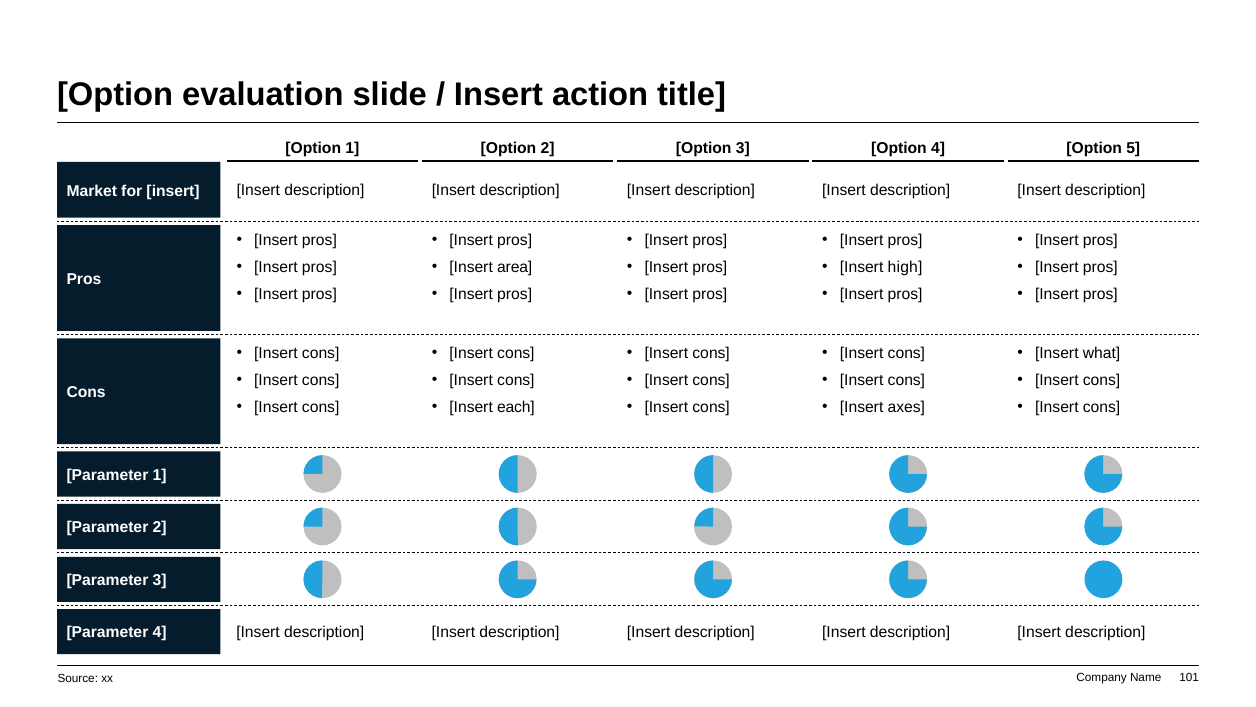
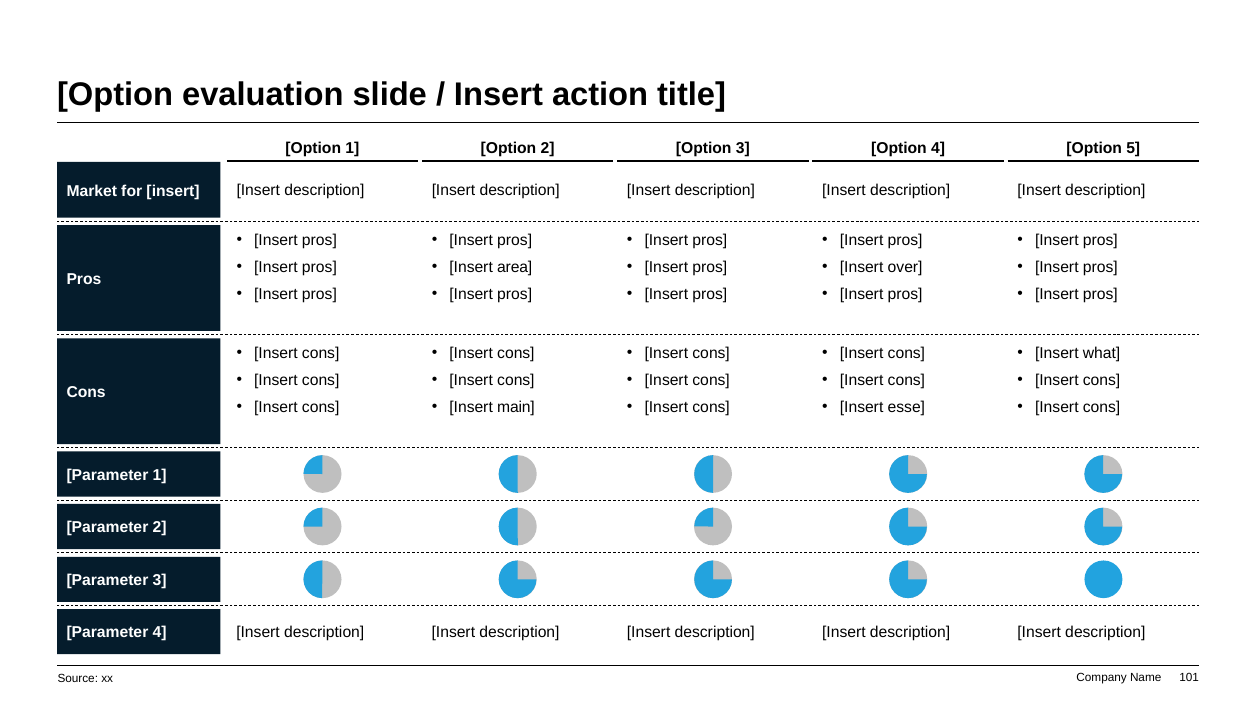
high: high -> over
each: each -> main
axes: axes -> esse
